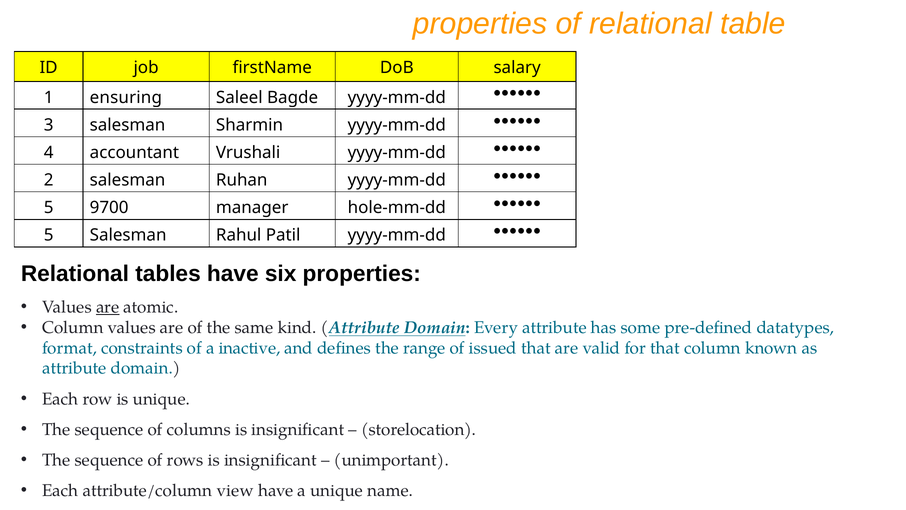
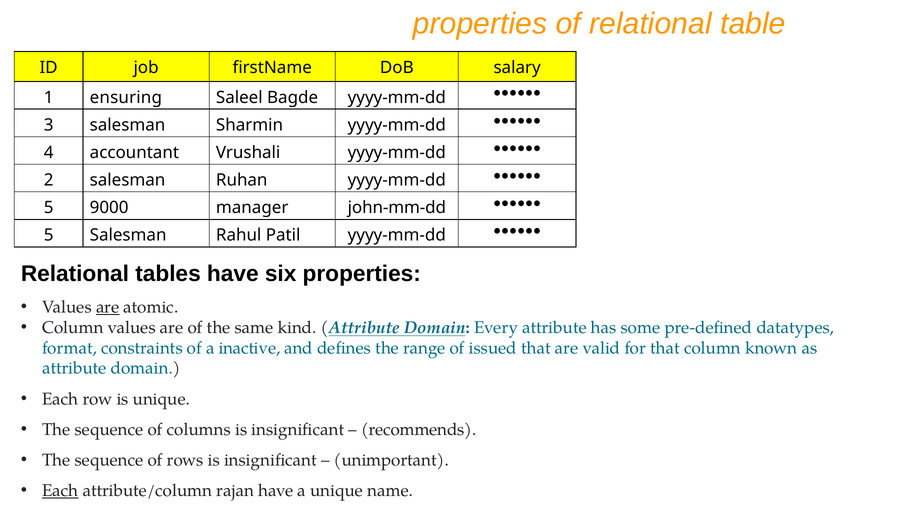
9700: 9700 -> 9000
hole-mm-dd: hole-mm-dd -> john-mm-dd
storelocation: storelocation -> recommends
Each at (60, 490) underline: none -> present
view: view -> rajan
